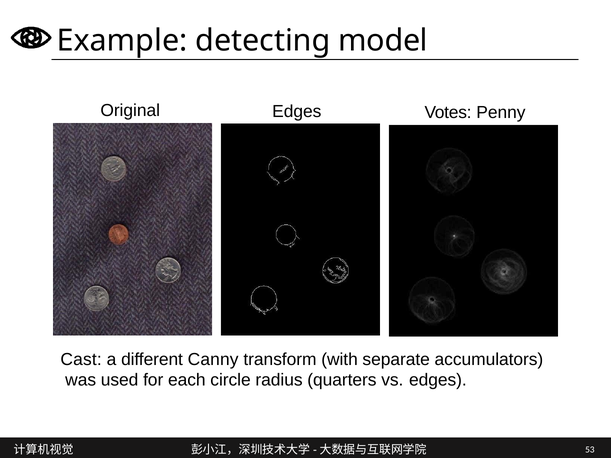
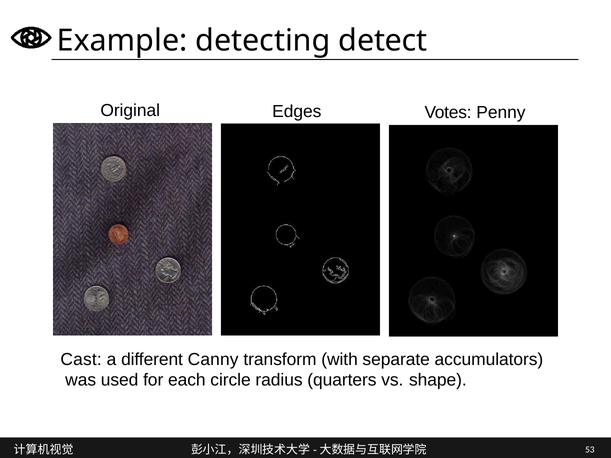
model: model -> detect
vs edges: edges -> shape
